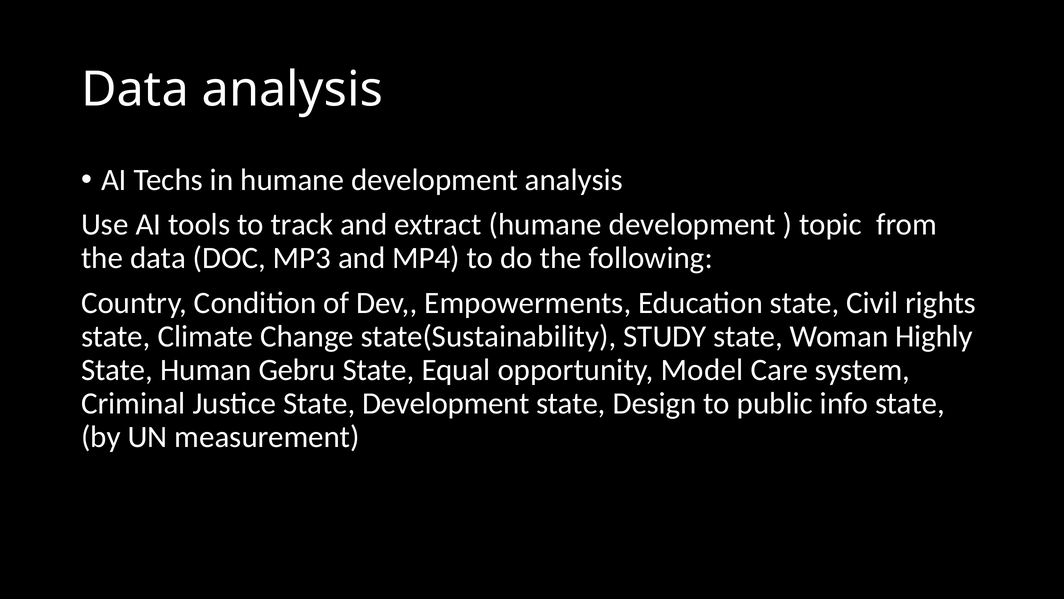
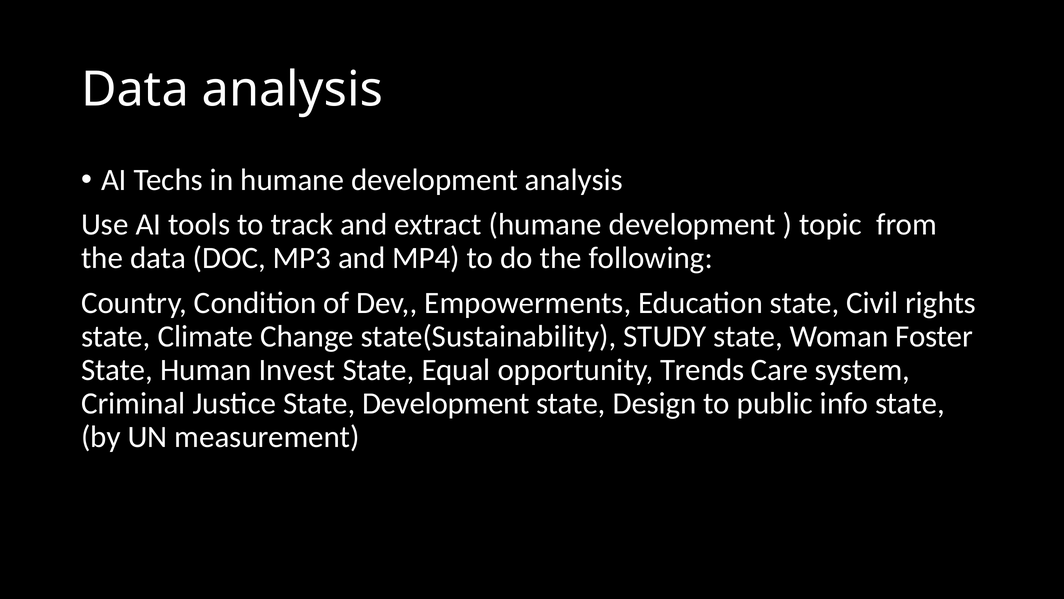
Highly: Highly -> Foster
Gebru: Gebru -> Invest
Model: Model -> Trends
